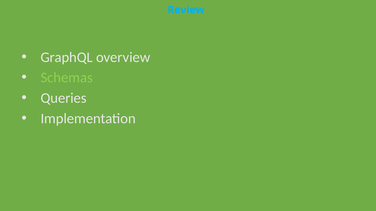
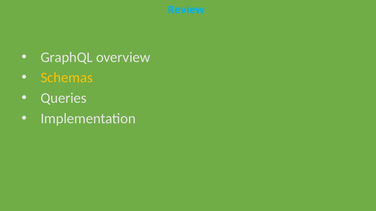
Schemas colour: light green -> yellow
